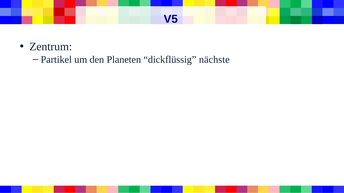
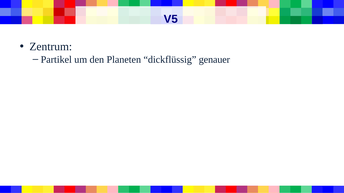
nächste: nächste -> genauer
